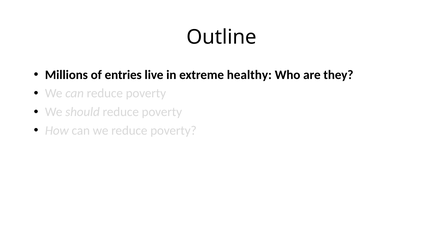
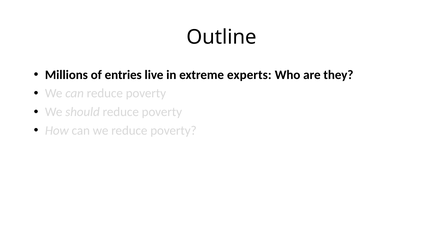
healthy: healthy -> experts
